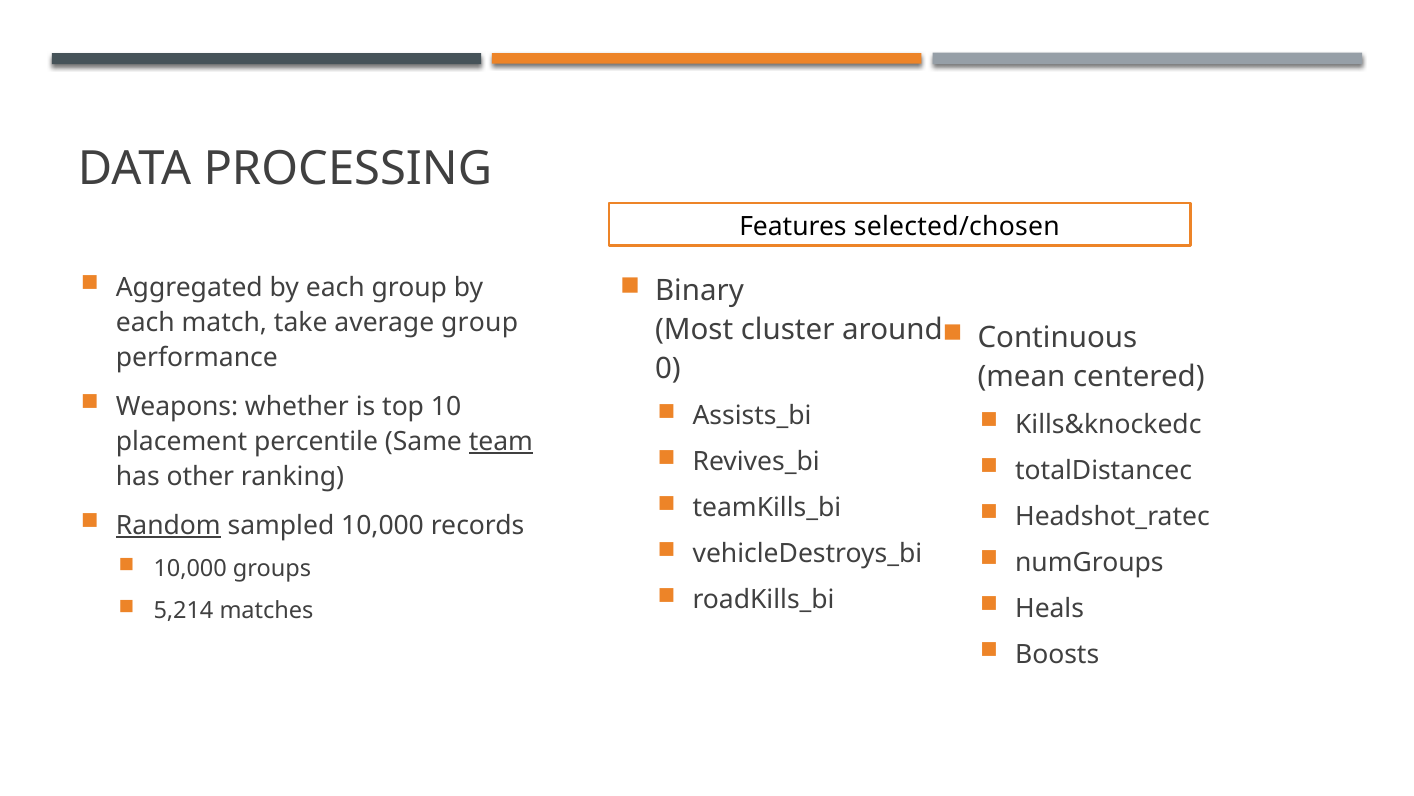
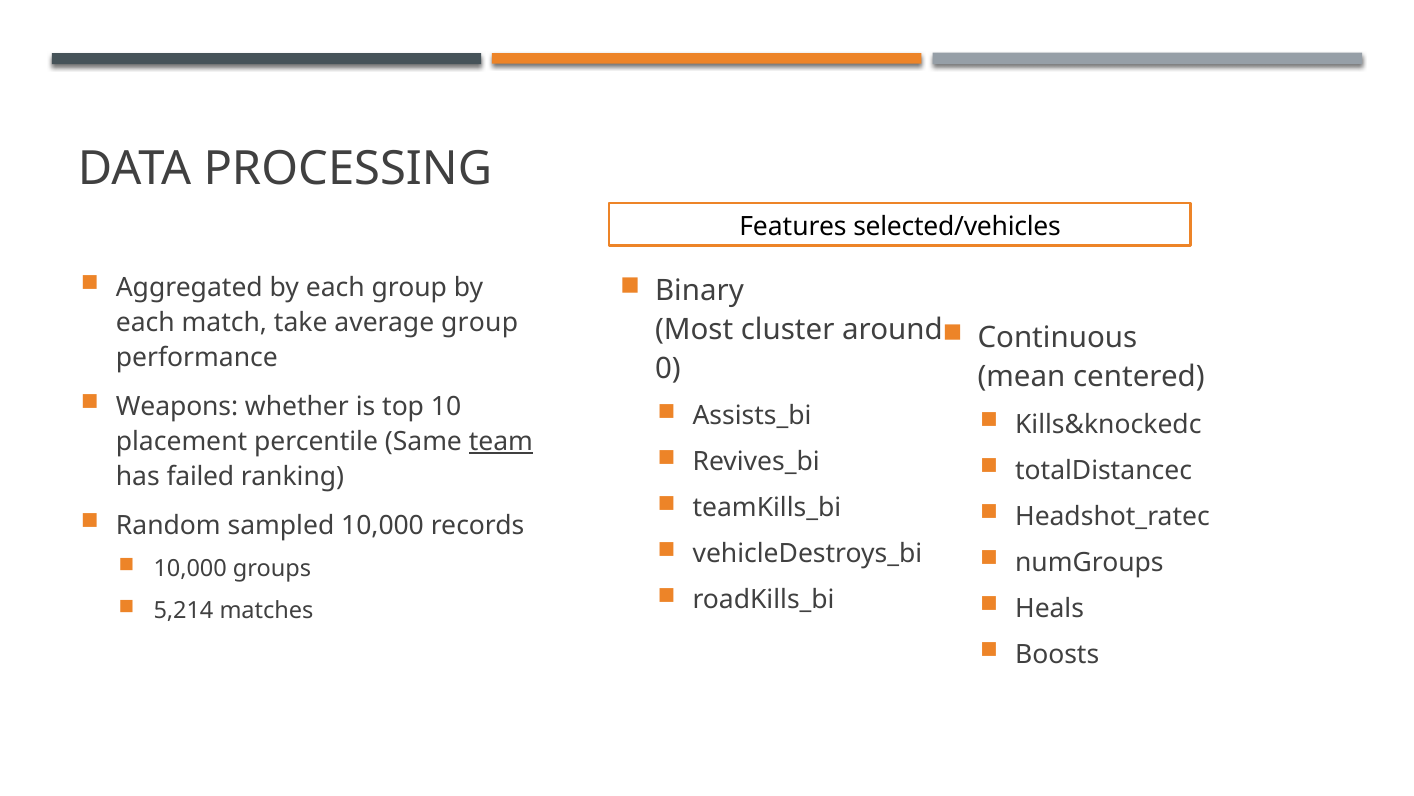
selected/chosen: selected/chosen -> selected/vehicles
other: other -> failed
Random underline: present -> none
